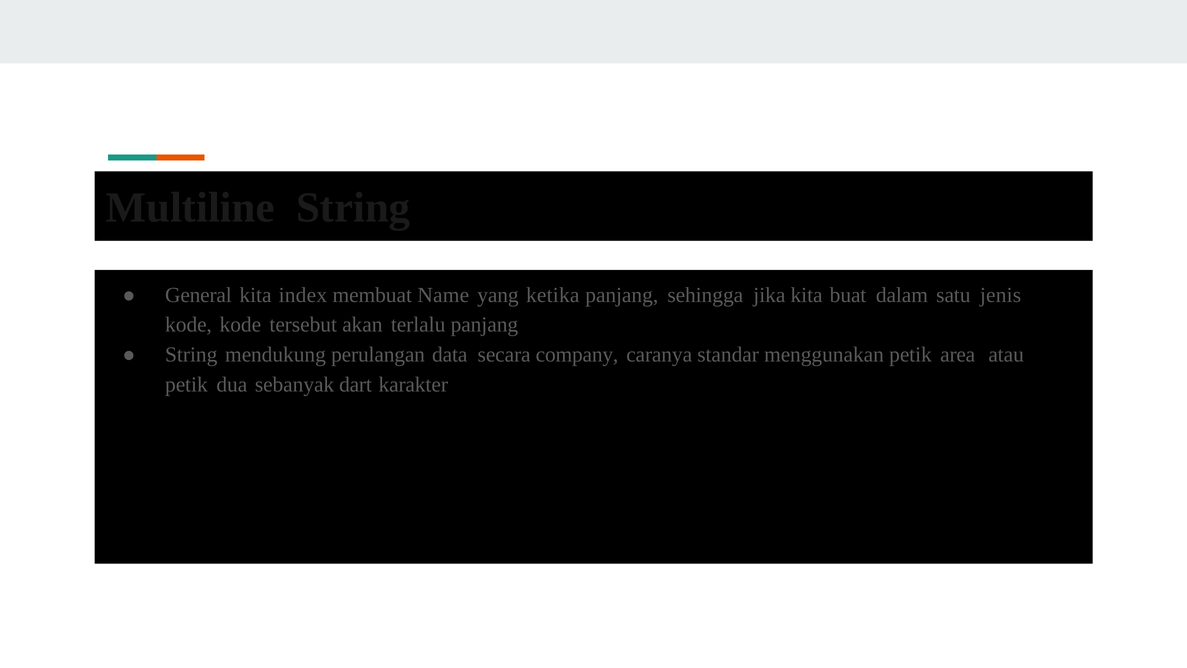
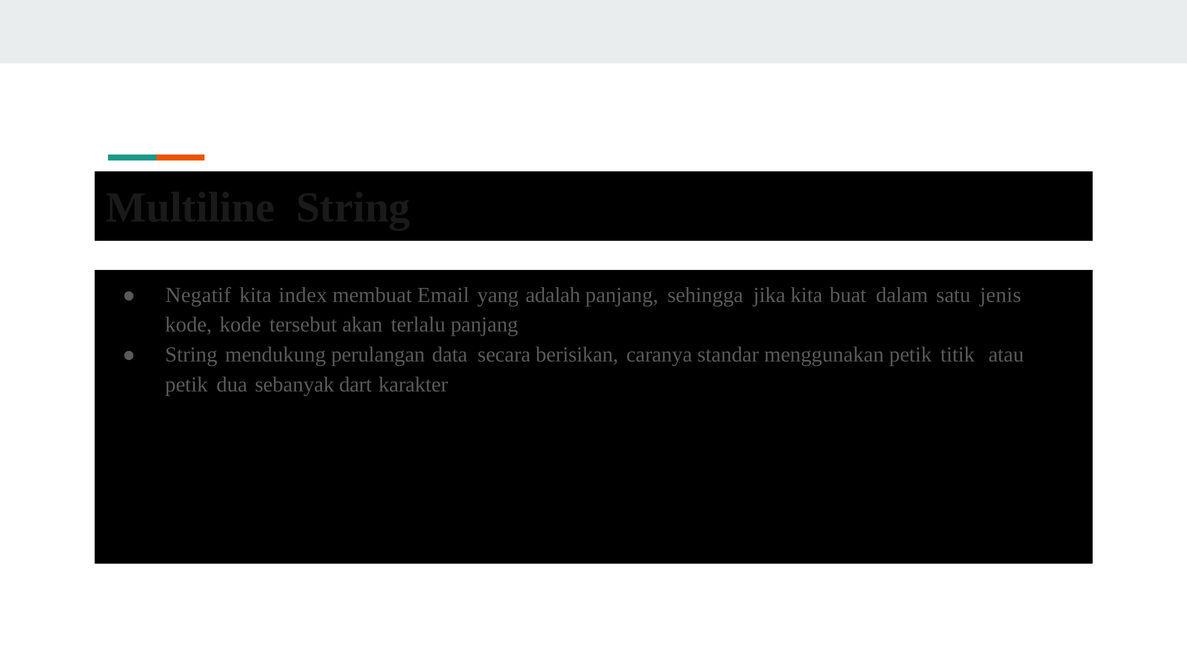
General: General -> Negatif
Name: Name -> Email
ketika: ketika -> adalah
company: company -> berisikan
area: area -> titik
